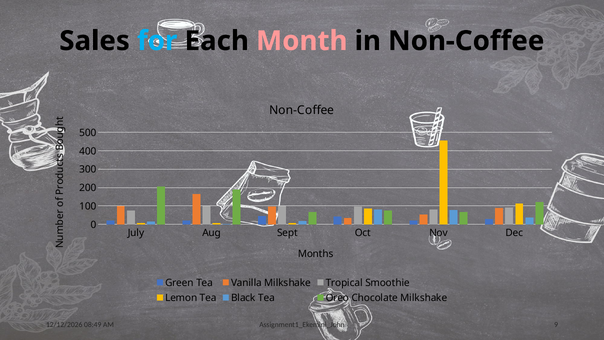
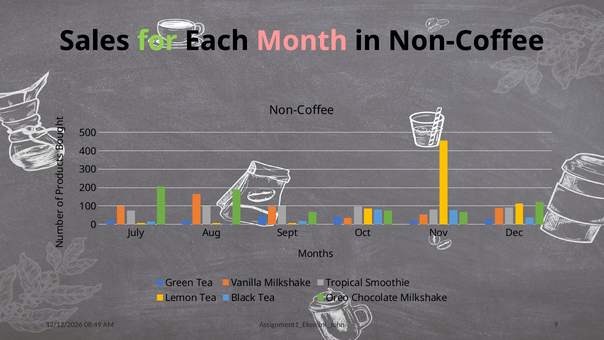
for colour: light blue -> light green
